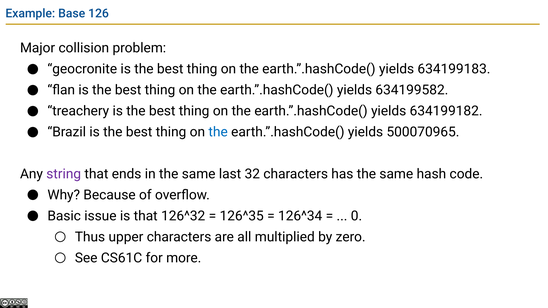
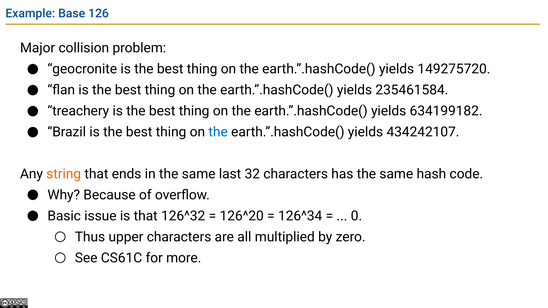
634199183: 634199183 -> 149275720
634199582: 634199582 -> 235461584
500070965: 500070965 -> 434242107
string colour: purple -> orange
126^35: 126^35 -> 126^20
